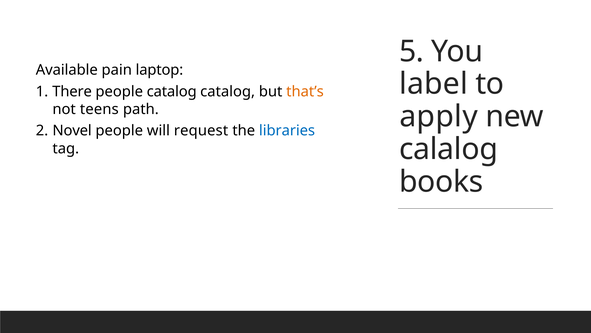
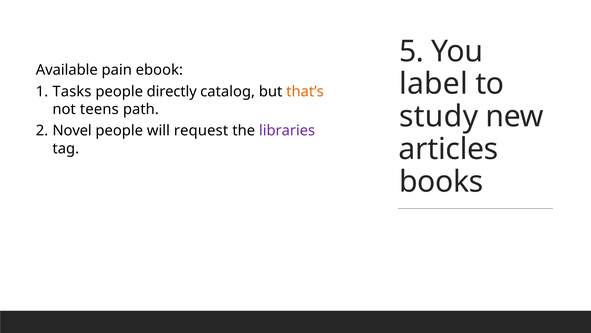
laptop: laptop -> ebook
There: There -> Tasks
people catalog: catalog -> directly
apply: apply -> study
libraries colour: blue -> purple
calalog: calalog -> articles
